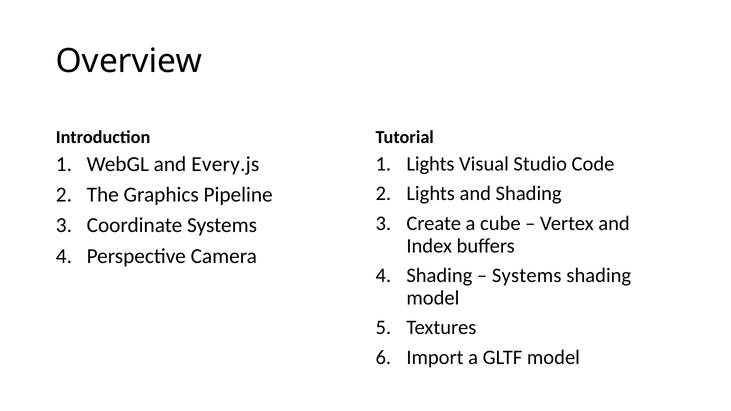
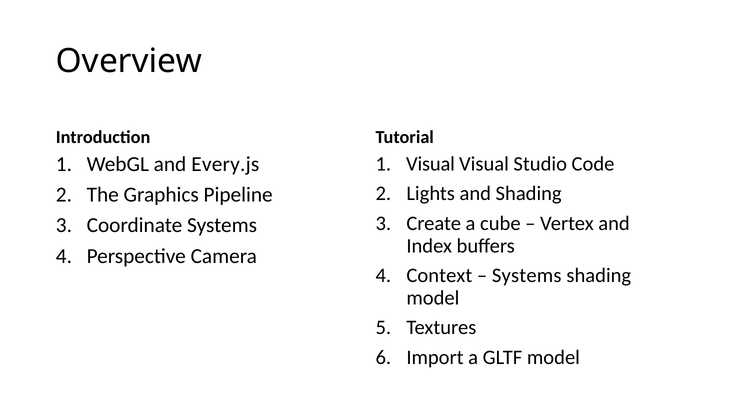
Lights at (430, 164): Lights -> Visual
Shading at (439, 276): Shading -> Context
